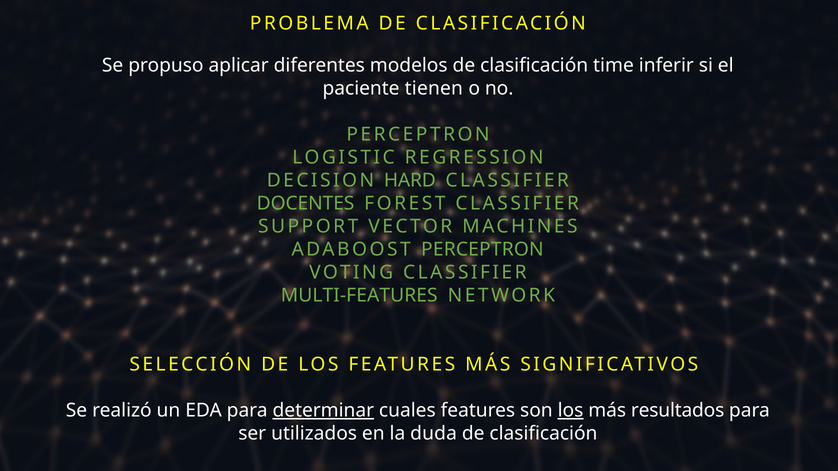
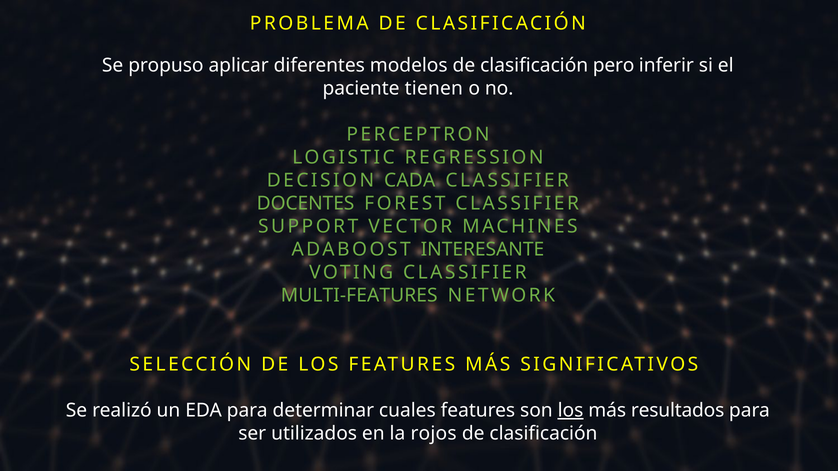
time: time -> pero
HARD: HARD -> CADA
ADABOOST PERCEPTRON: PERCEPTRON -> INTERESANTE
determinar underline: present -> none
duda: duda -> rojos
